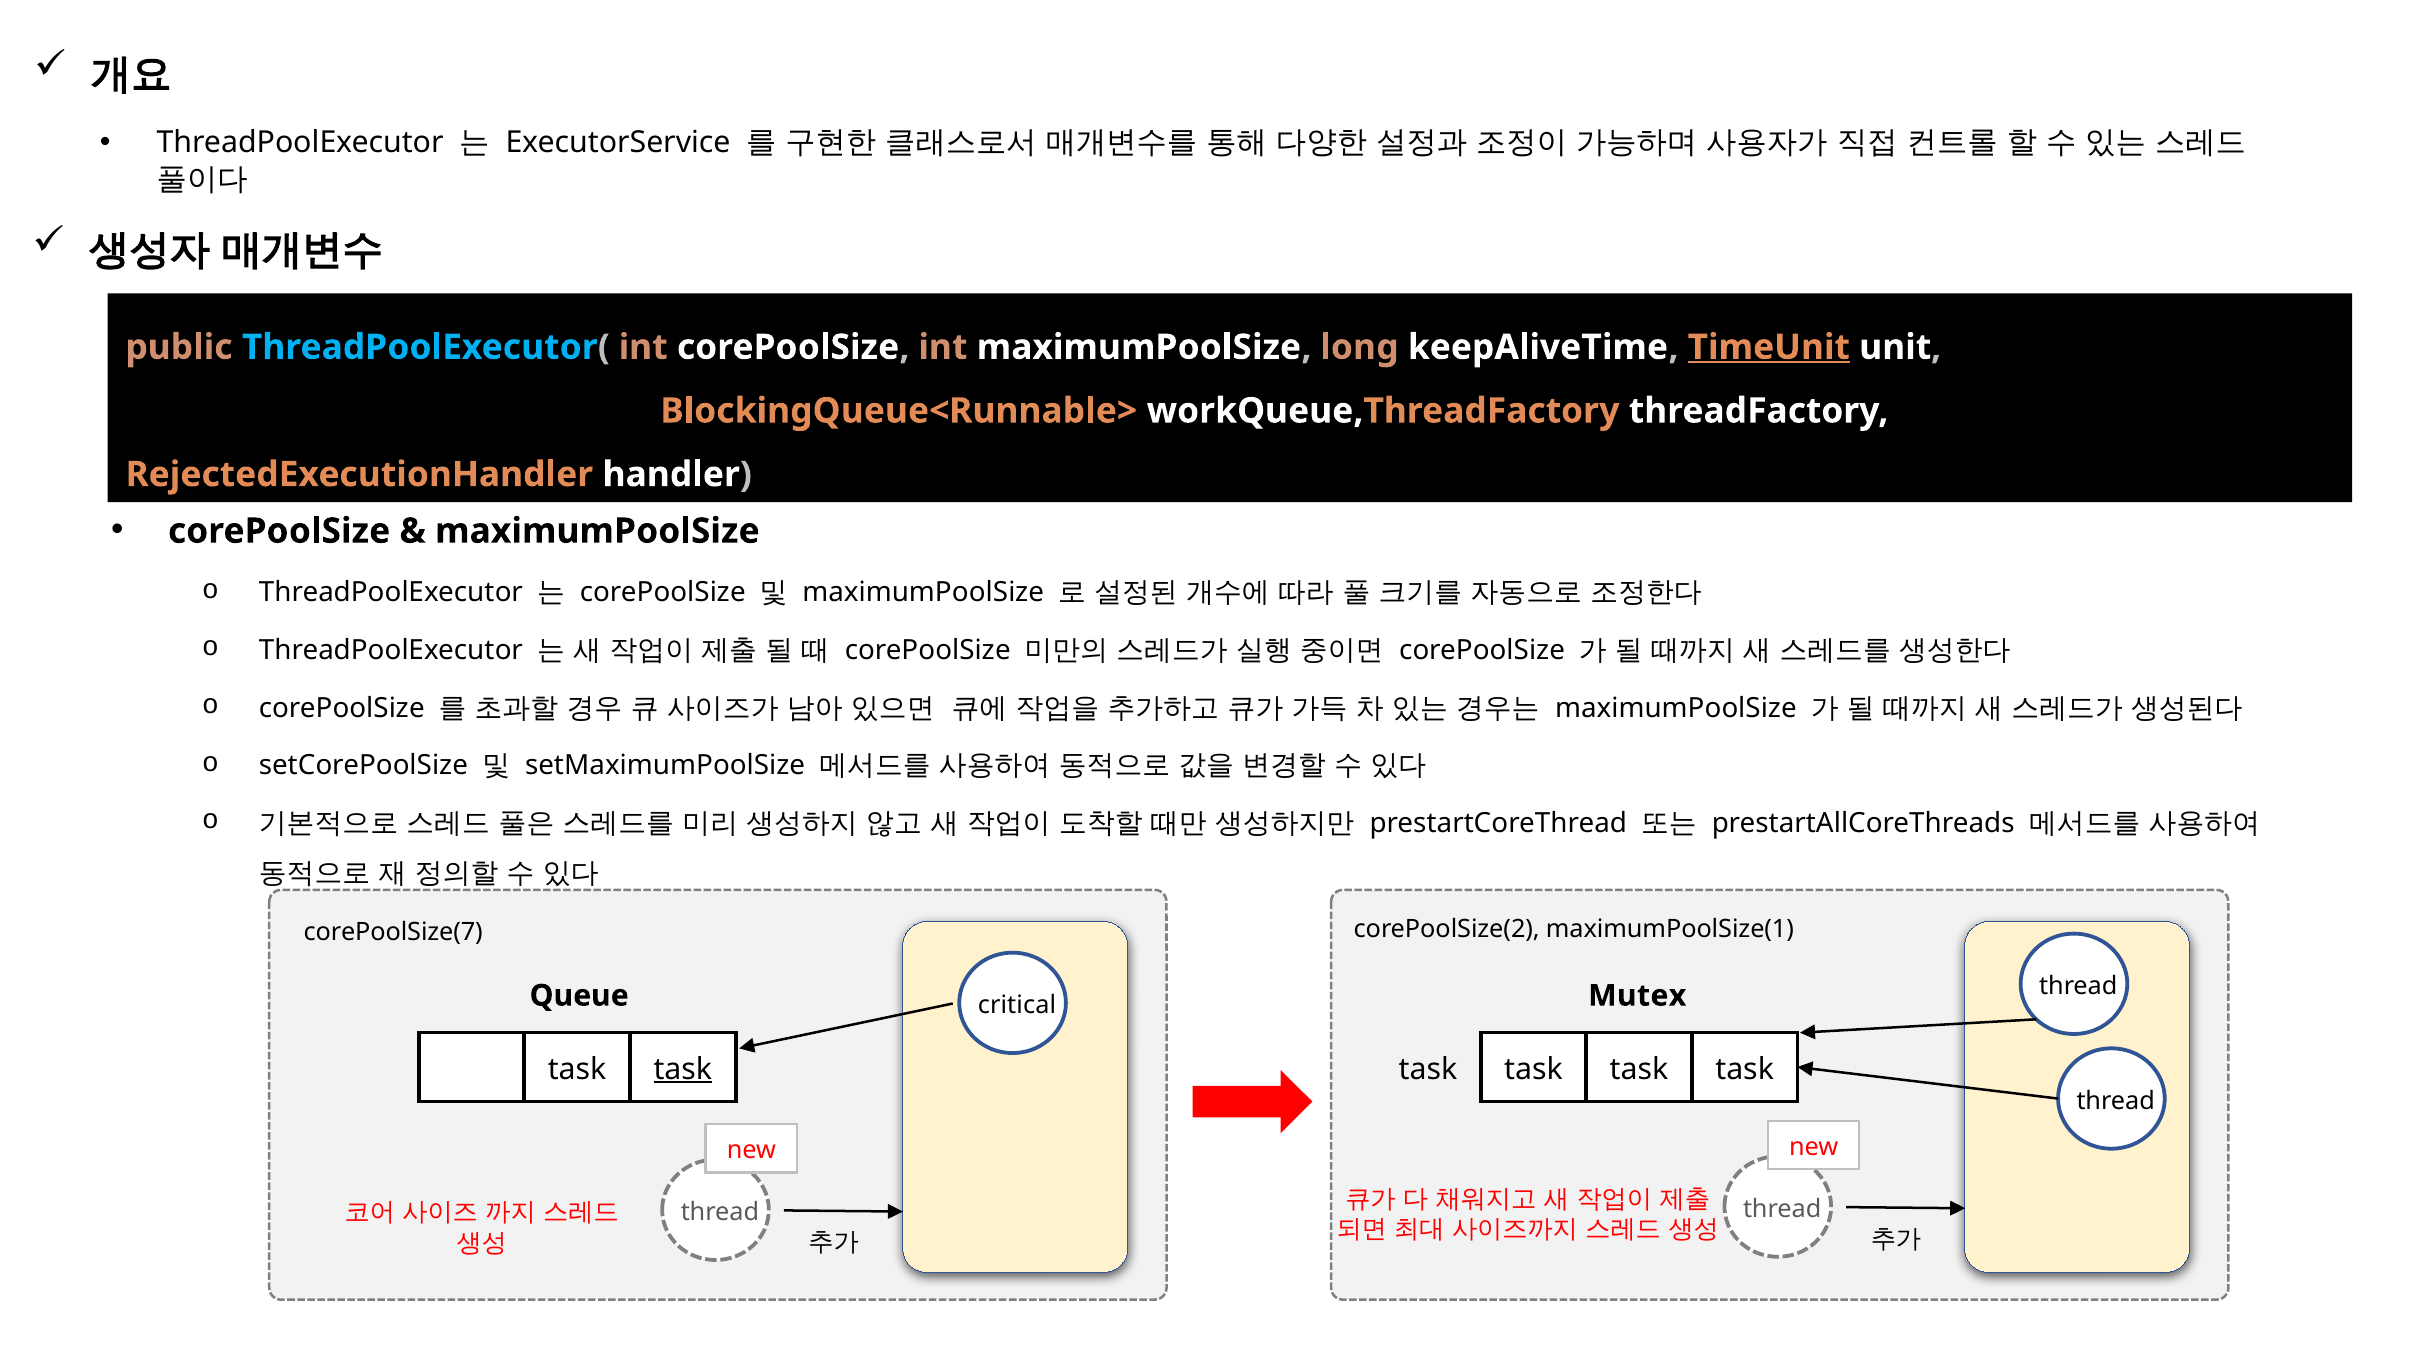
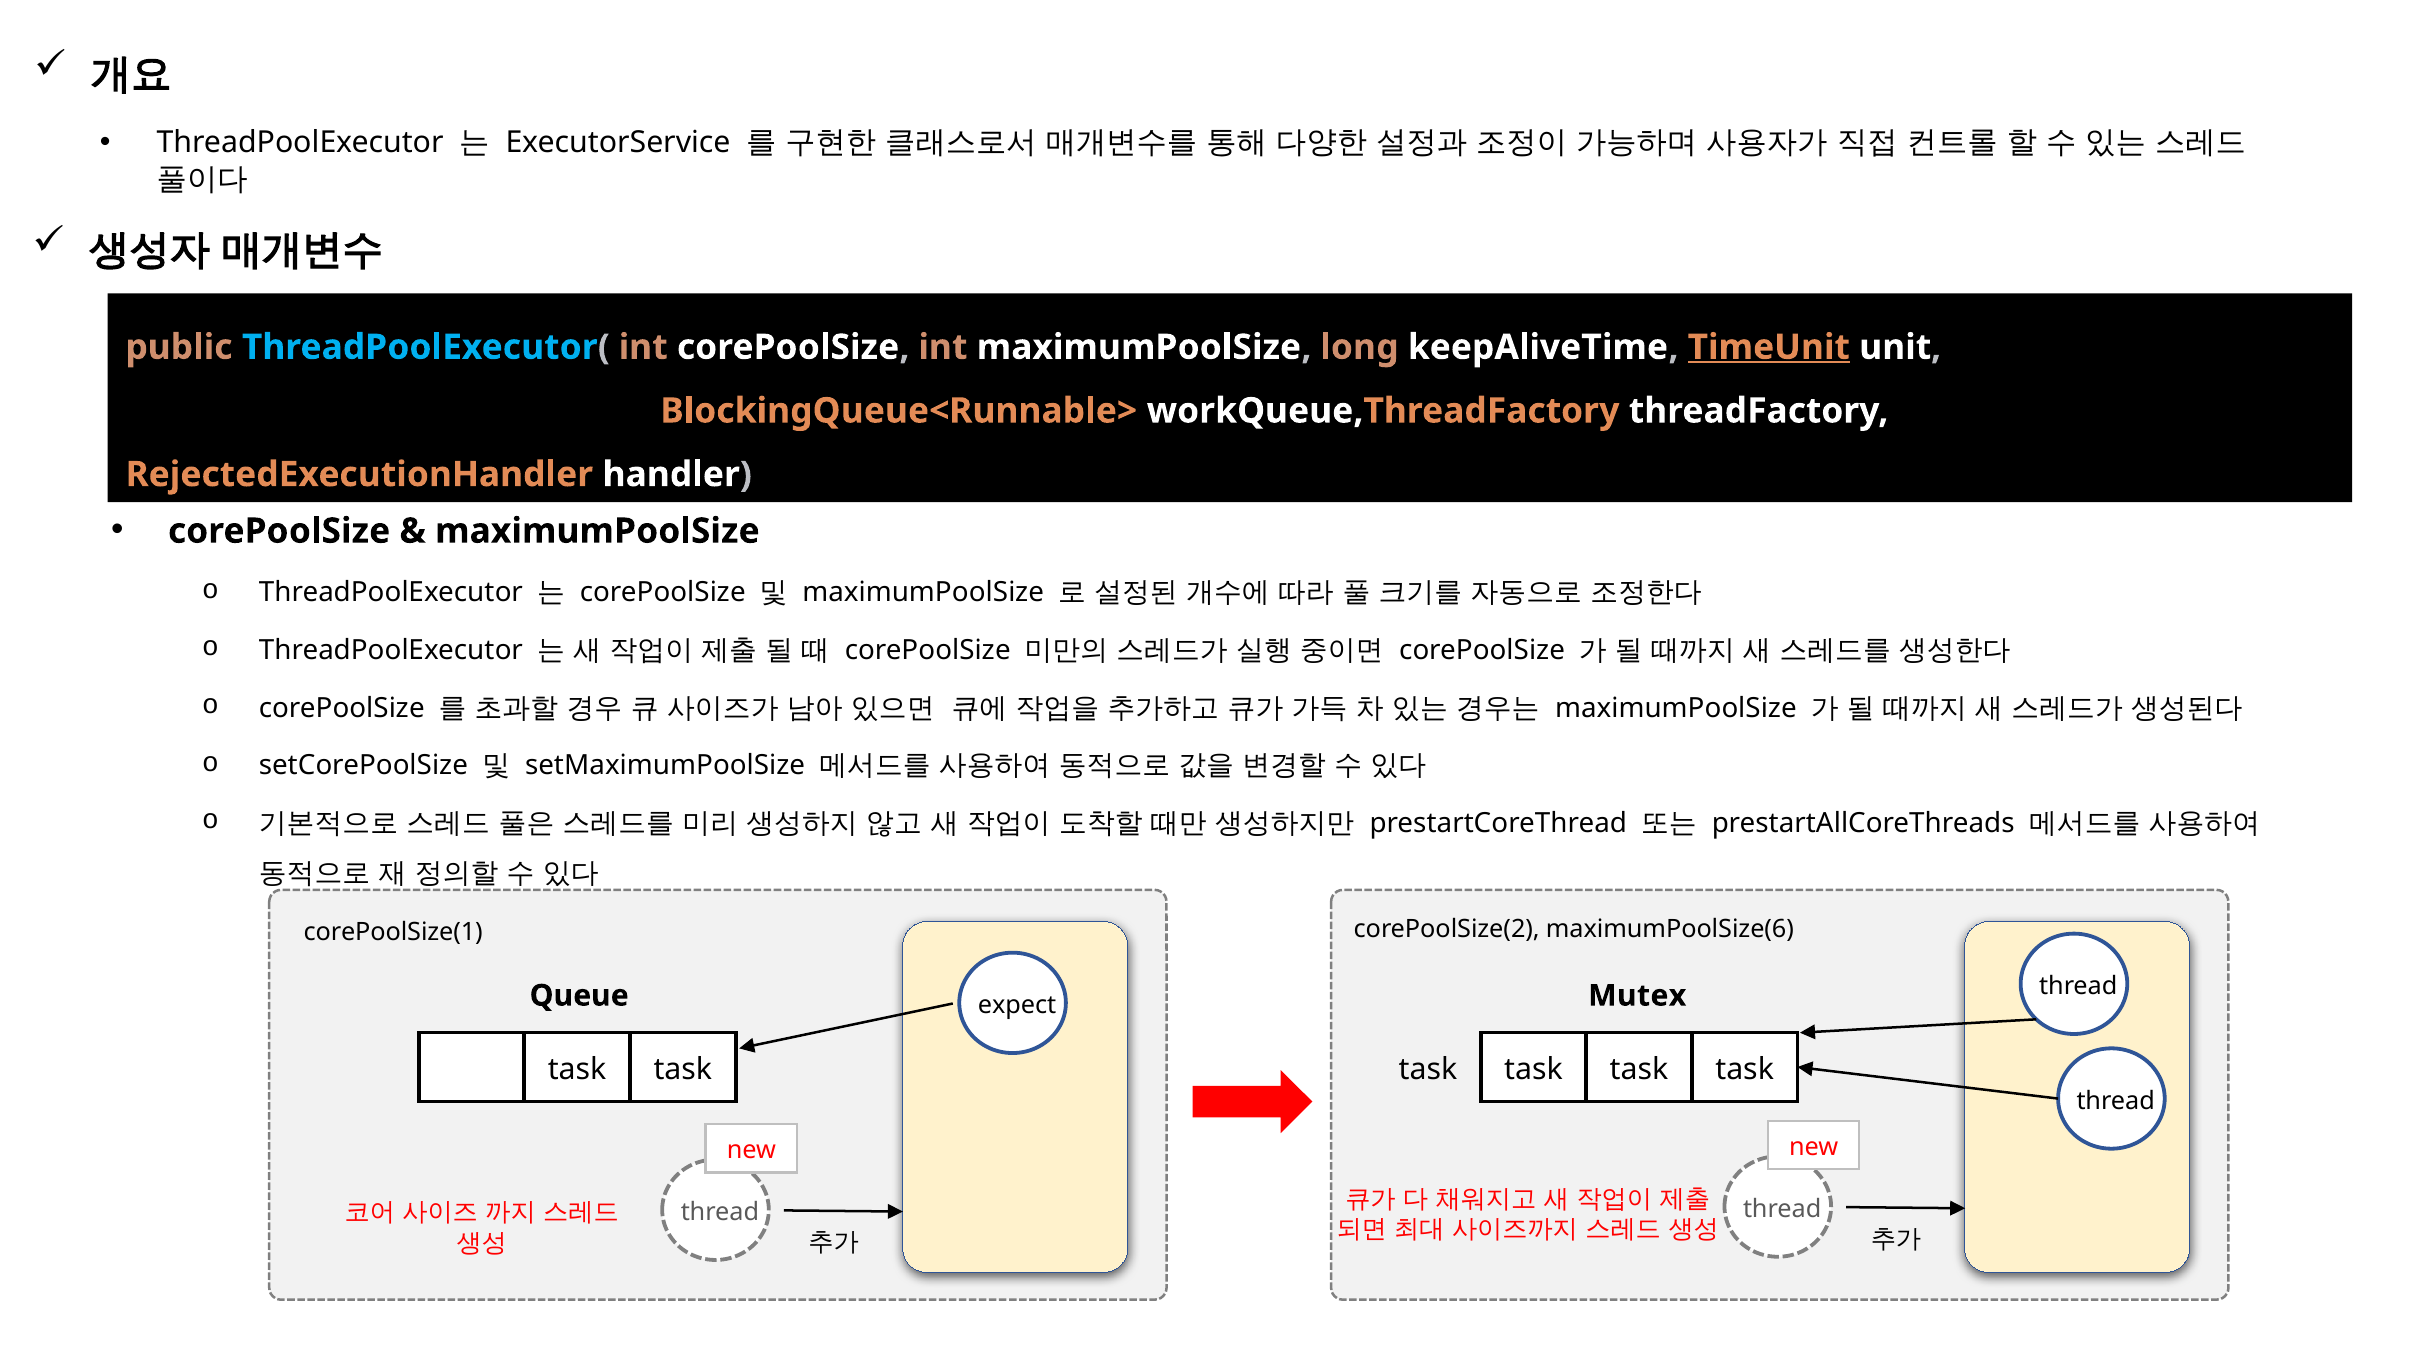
maximumPoolSize(1: maximumPoolSize(1 -> maximumPoolSize(6
corePoolSize(7: corePoolSize(7 -> corePoolSize(1
critical: critical -> expect
task at (683, 1069) underline: present -> none
